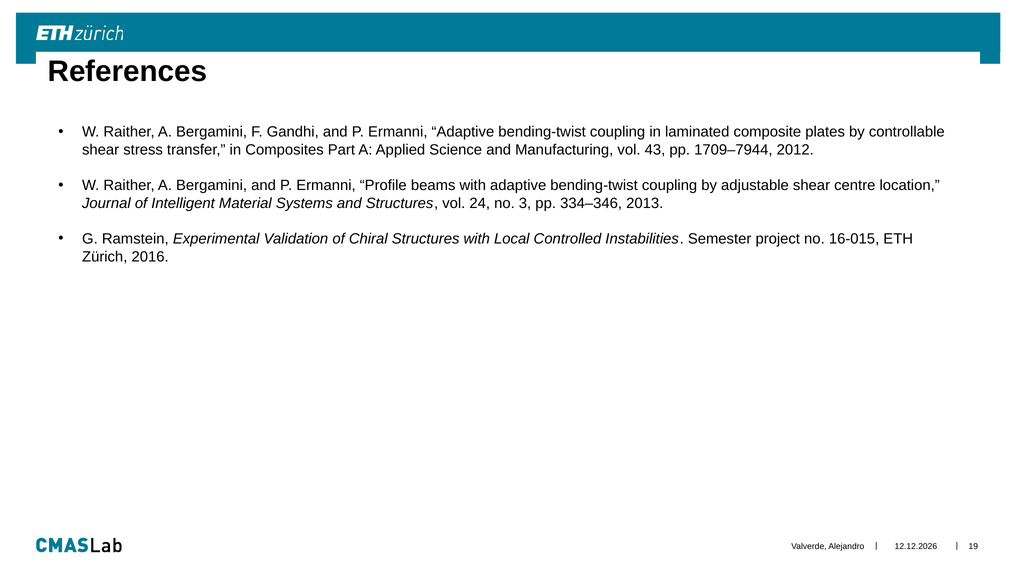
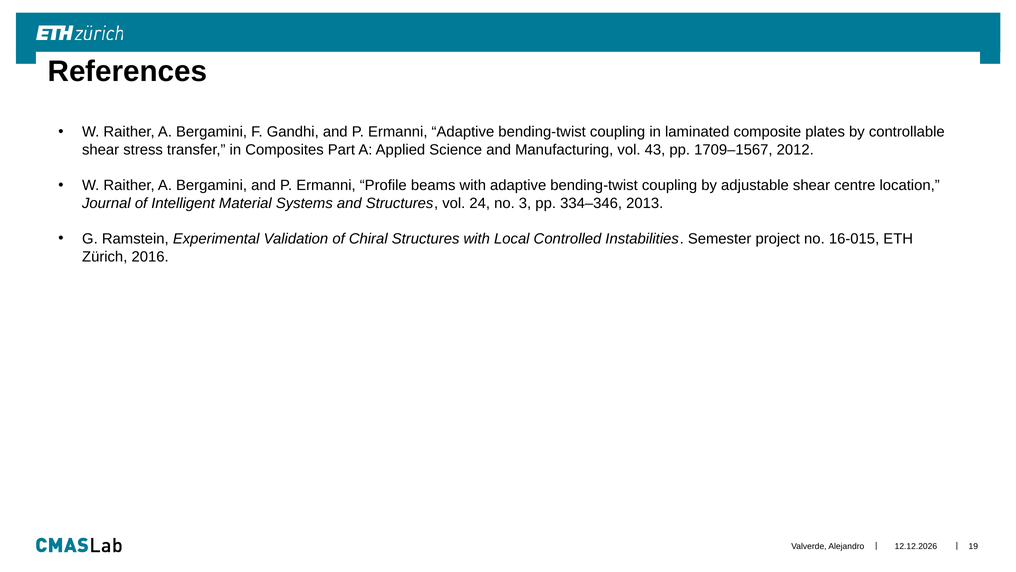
1709–7944: 1709–7944 -> 1709–1567
